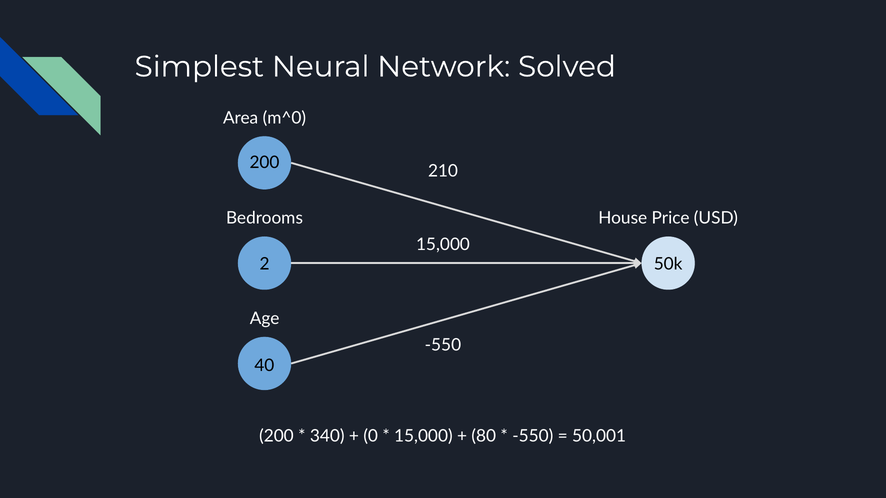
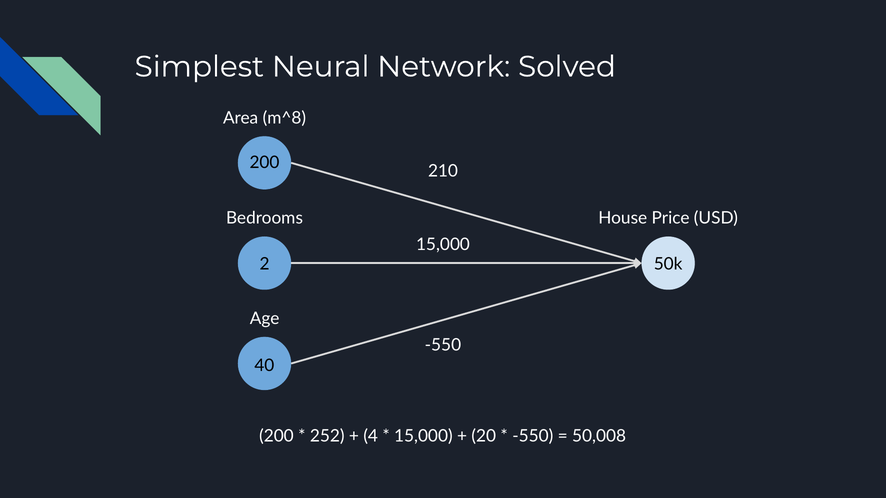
m^0: m^0 -> m^8
340: 340 -> 252
0: 0 -> 4
80: 80 -> 20
50,001: 50,001 -> 50,008
